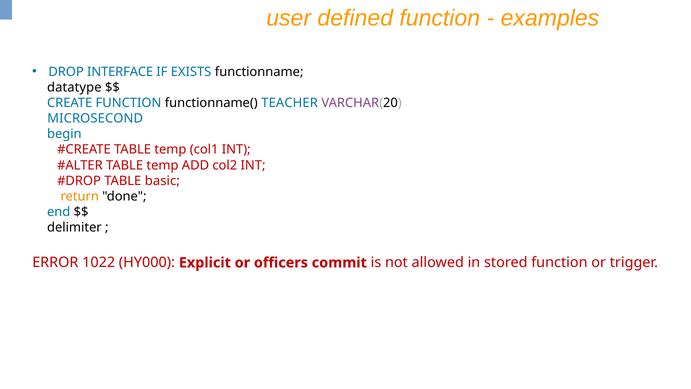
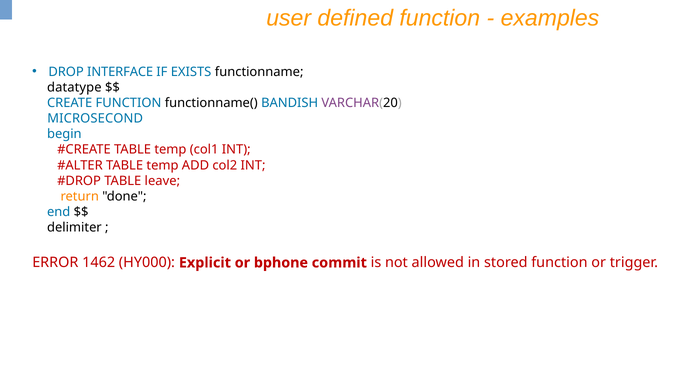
TEACHER: TEACHER -> BANDISH
basic: basic -> leave
1022: 1022 -> 1462
officers: officers -> bphone
